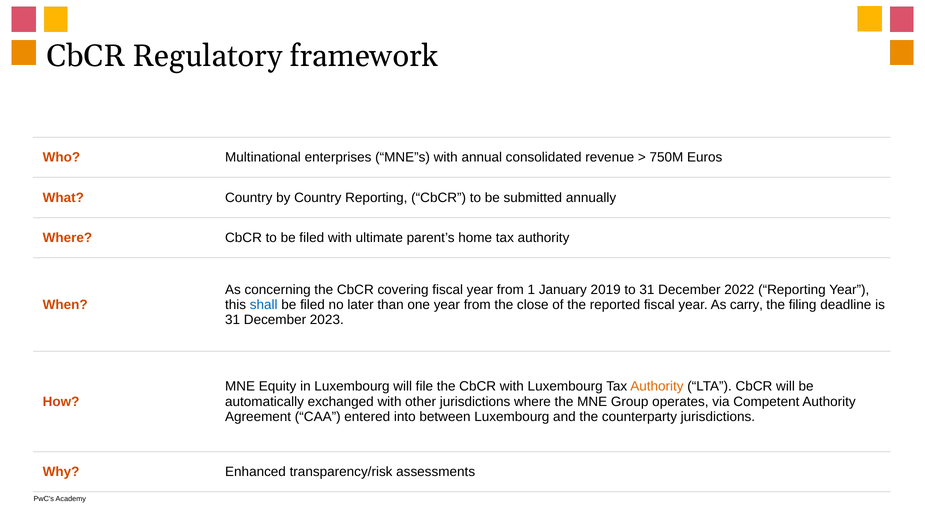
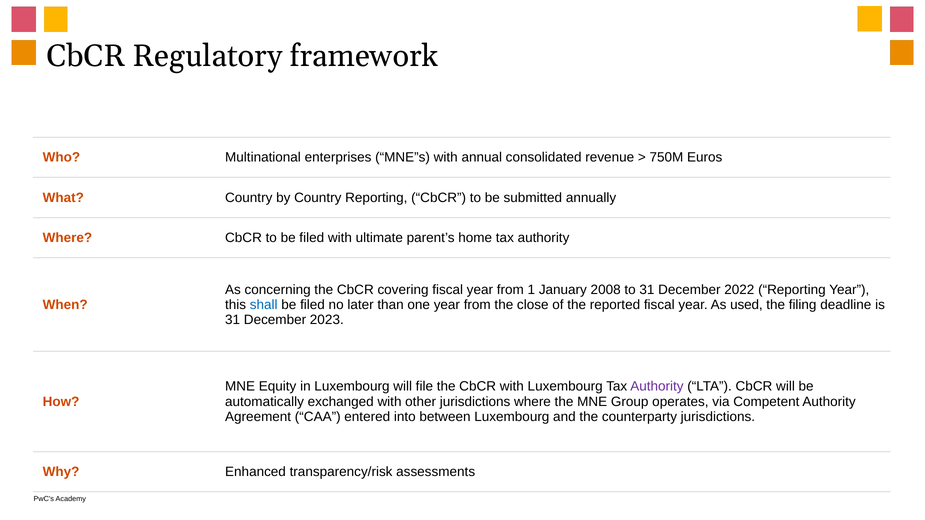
2019: 2019 -> 2008
carry: carry -> used
Authority at (657, 387) colour: orange -> purple
